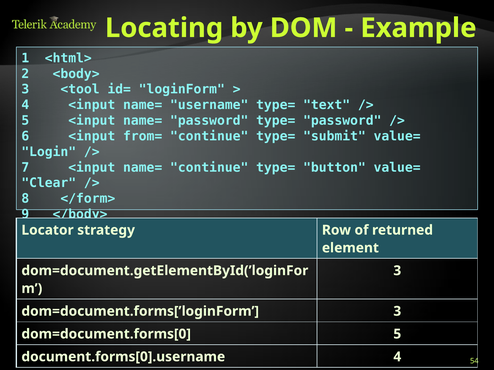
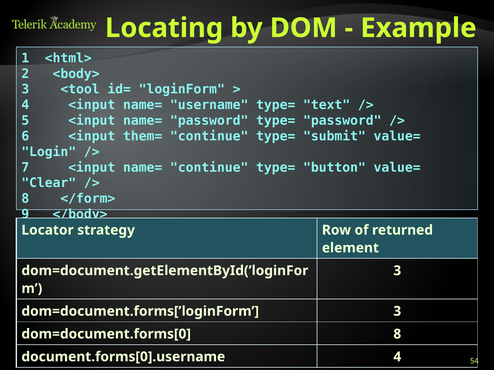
from=: from= -> them=
dom=document.forms[0 5: 5 -> 8
